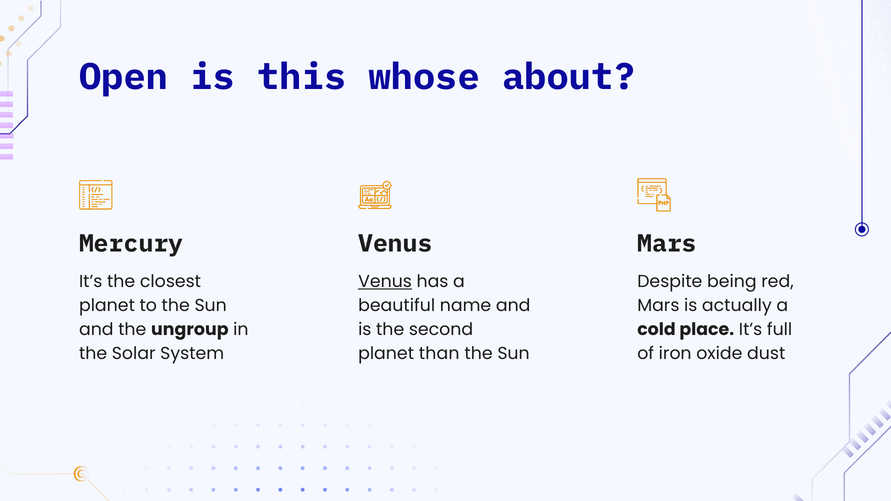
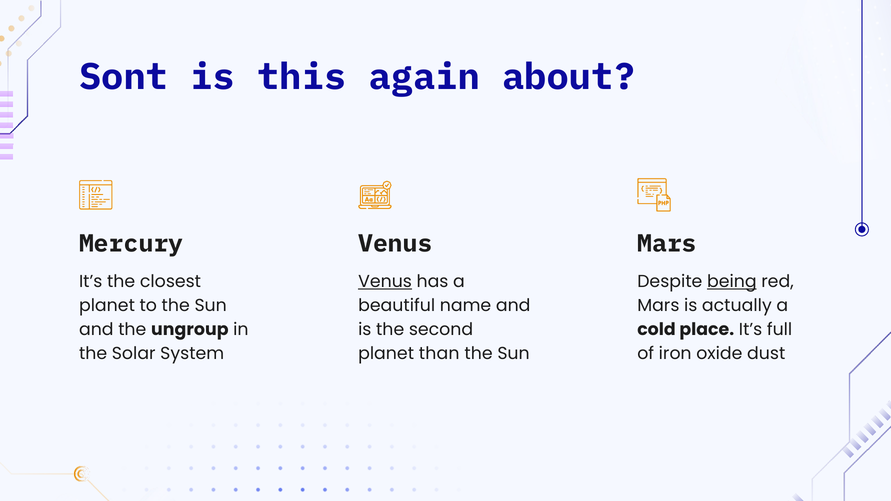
Open: Open -> Sont
whose: whose -> again
being underline: none -> present
